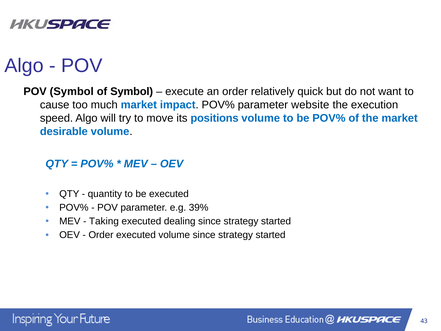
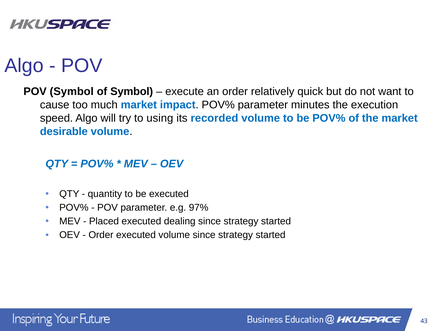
website: website -> minutes
move: move -> using
positions: positions -> recorded
39%: 39% -> 97%
Taking: Taking -> Placed
